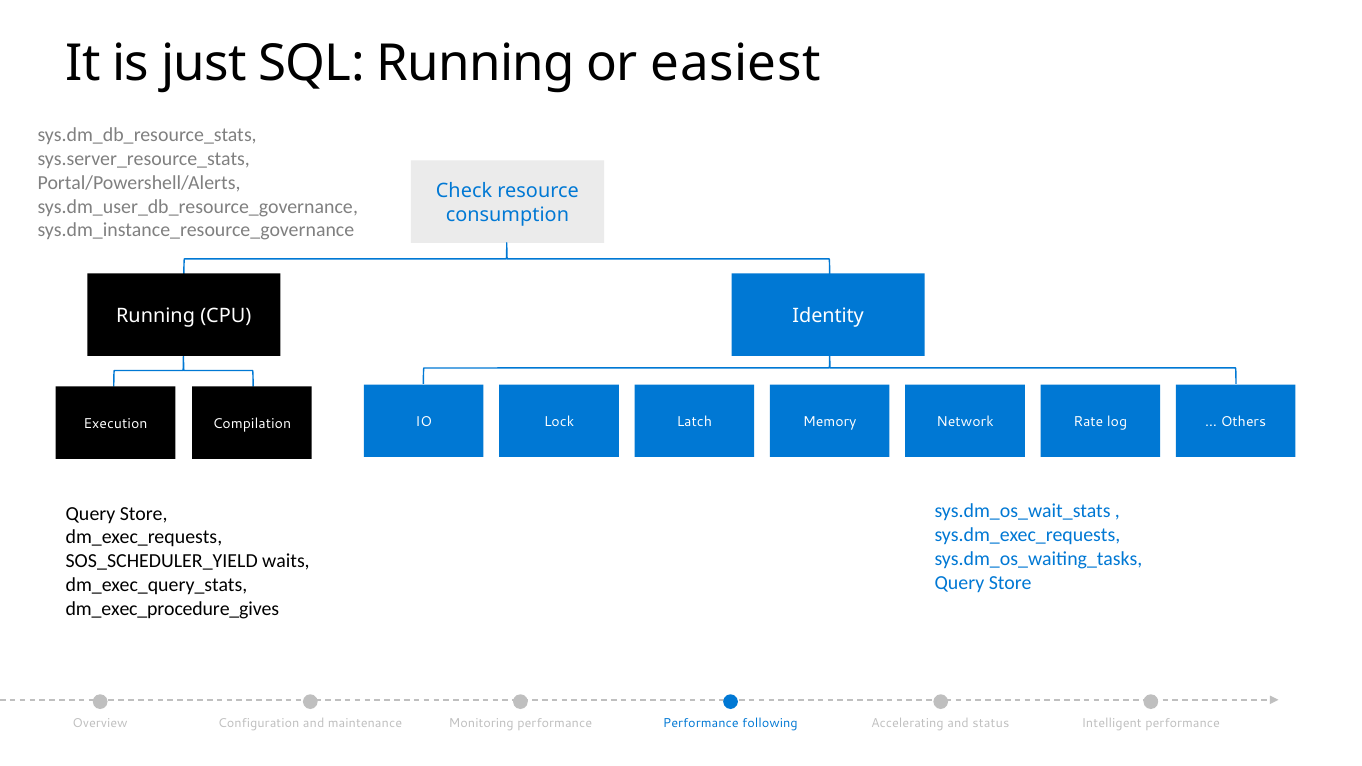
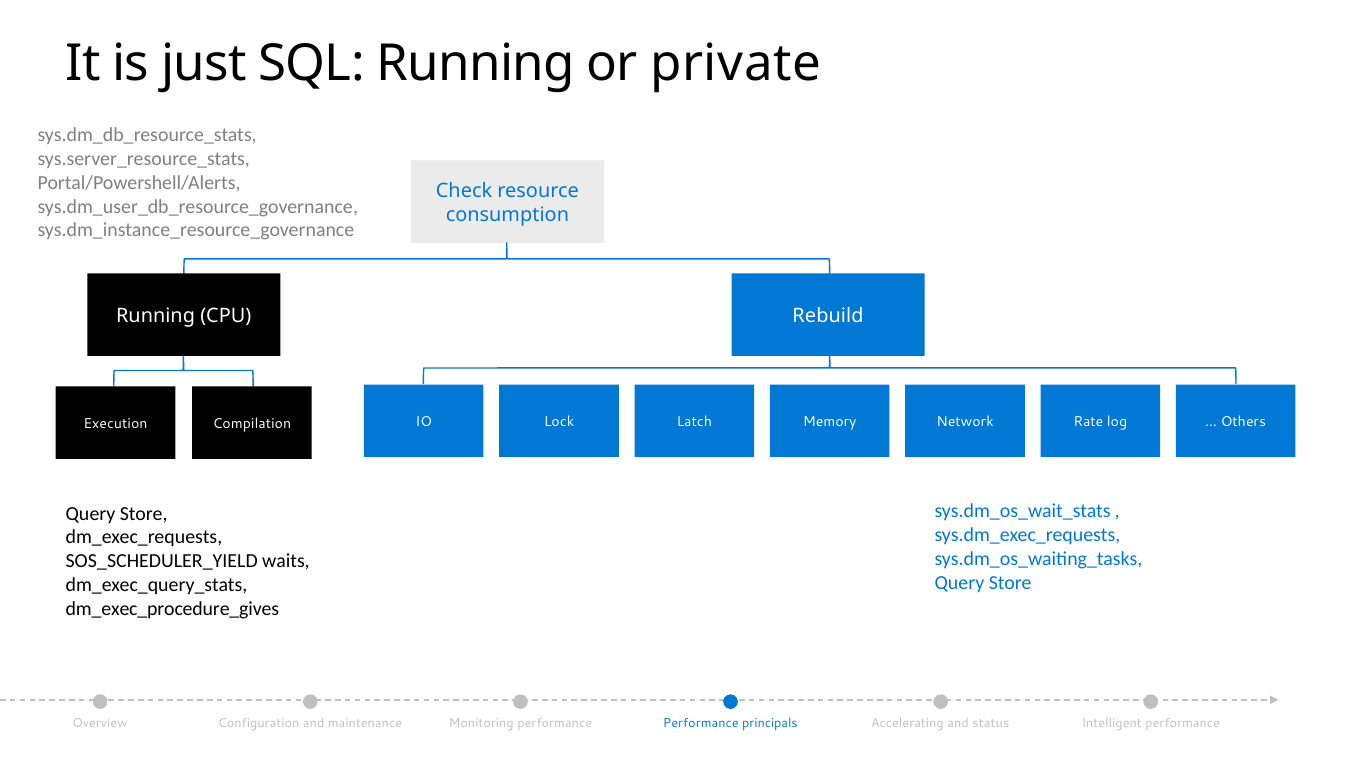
easiest: easiest -> private
Identity: Identity -> Rebuild
following: following -> principals
